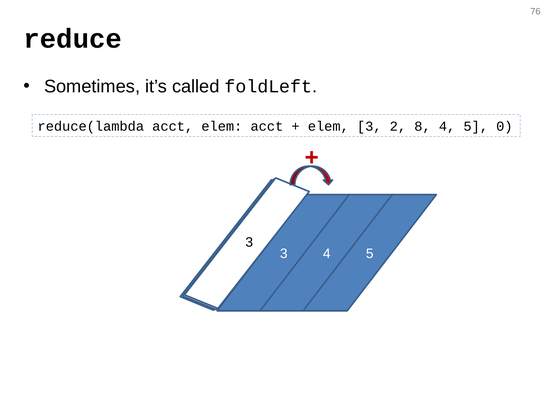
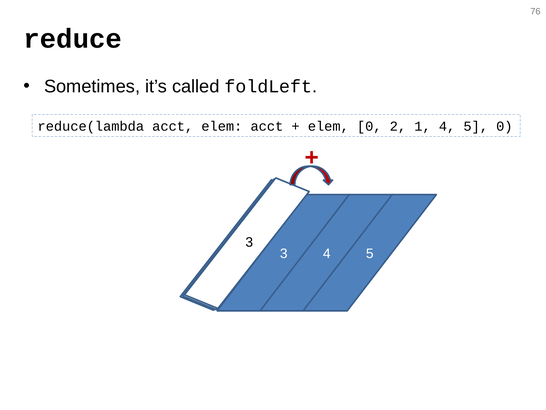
elem 3: 3 -> 0
8: 8 -> 1
